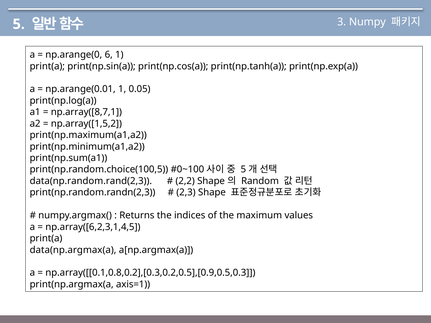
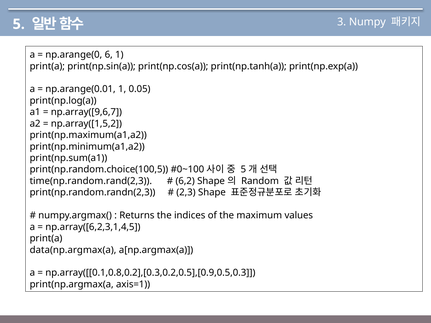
np.array([8,7,1: np.array([8,7,1 -> np.array([9,6,7
data(np.random.rand(2,3: data(np.random.rand(2,3 -> time(np.random.rand(2,3
2,2: 2,2 -> 6,2
